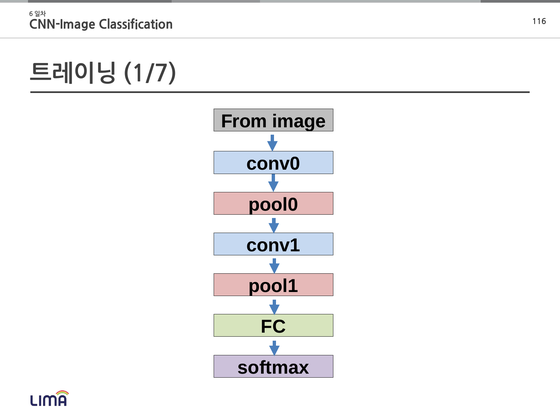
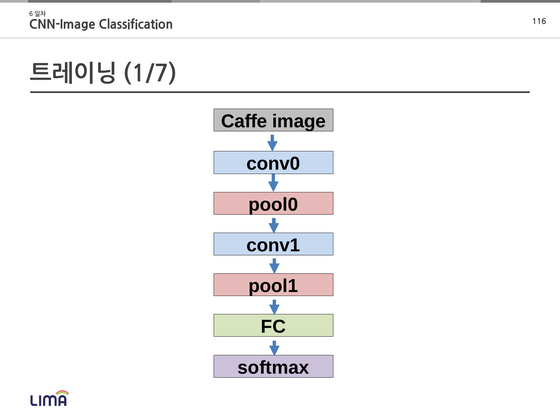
From: From -> Caffe
